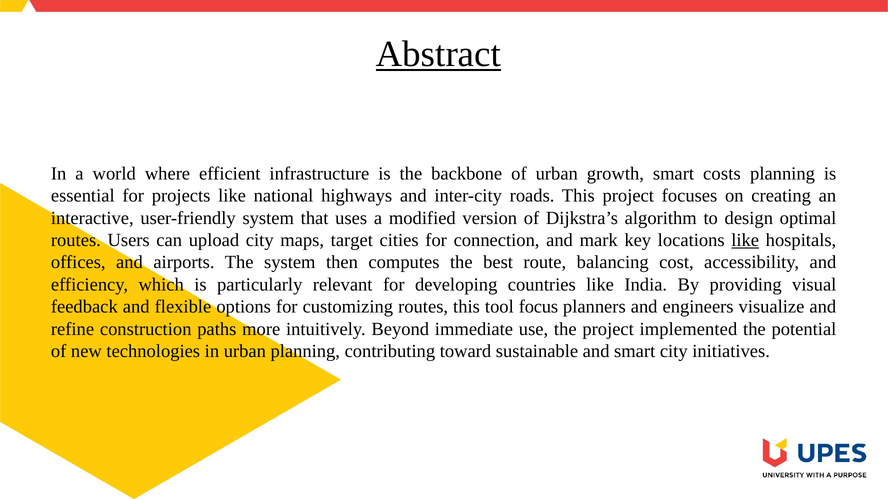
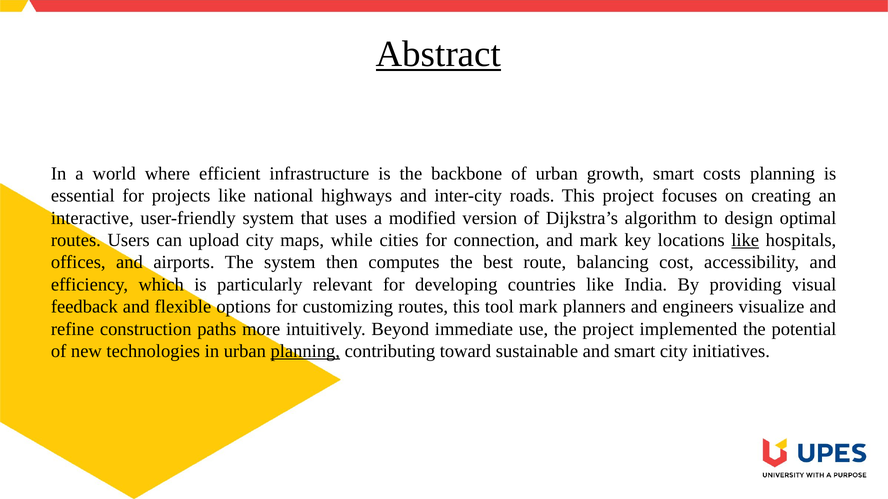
target: target -> while
tool focus: focus -> mark
planning at (305, 351) underline: none -> present
